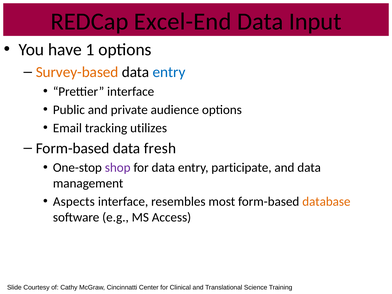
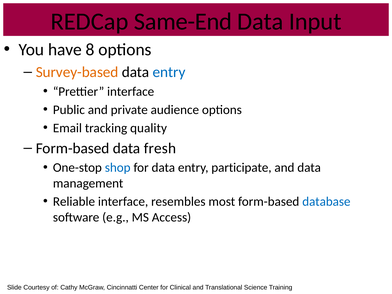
Excel-End: Excel-End -> Same-End
1: 1 -> 8
utilizes: utilizes -> quality
shop colour: purple -> blue
Aspects: Aspects -> Reliable
database colour: orange -> blue
